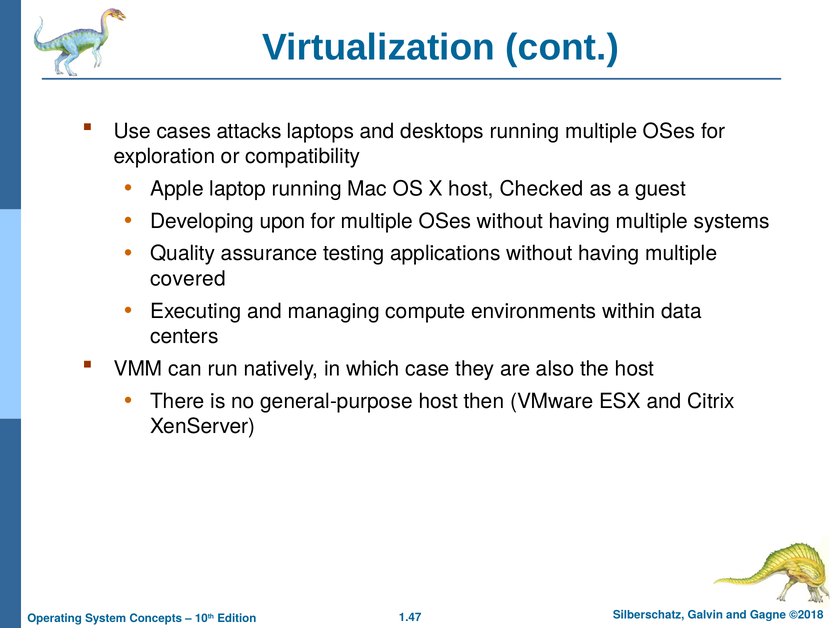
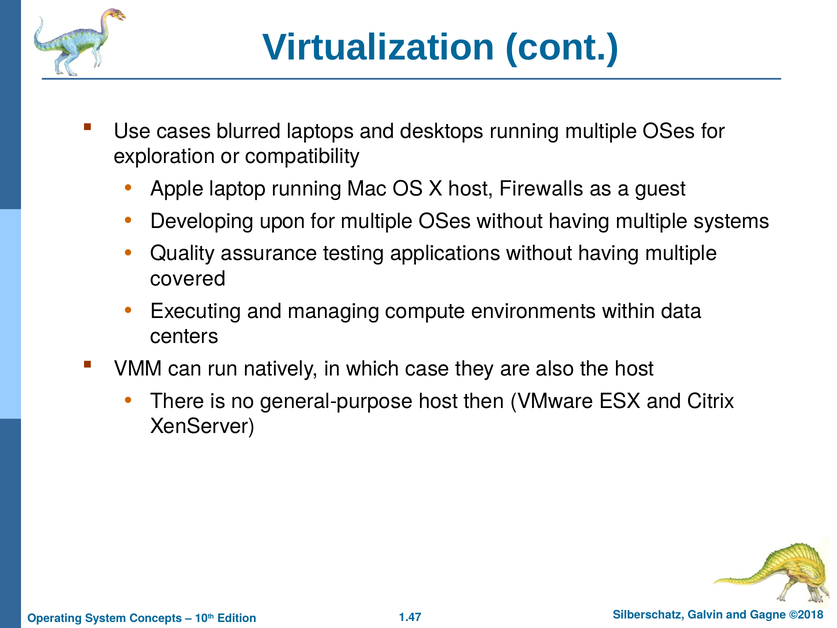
attacks: attacks -> blurred
Checked: Checked -> Firewalls
